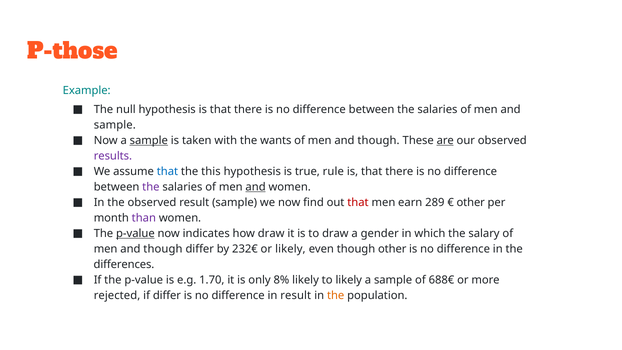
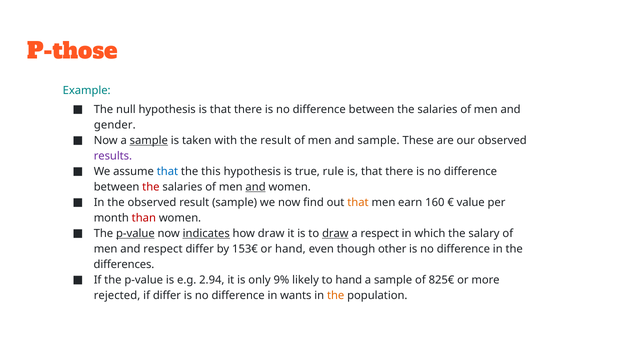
sample at (115, 125): sample -> gender
the wants: wants -> result
though at (379, 140): though -> sample
are underline: present -> none
the at (151, 187) colour: purple -> red
that at (358, 202) colour: red -> orange
289: 289 -> 160
other at (471, 202): other -> value
than colour: purple -> red
indicates underline: none -> present
draw at (335, 233) underline: none -> present
a gender: gender -> respect
though at (163, 249): though -> respect
232€: 232€ -> 153€
or likely: likely -> hand
1.70: 1.70 -> 2.94
8%: 8% -> 9%
to likely: likely -> hand
688€: 688€ -> 825€
in result: result -> wants
